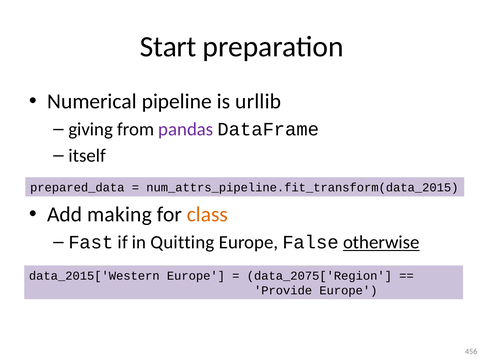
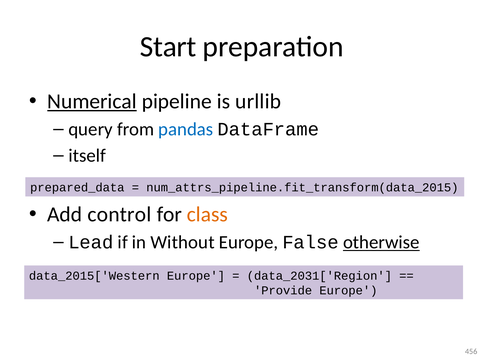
Numerical underline: none -> present
giving: giving -> query
pandas colour: purple -> blue
making: making -> control
Fast: Fast -> Lead
Quitting: Quitting -> Without
data_2075['Region: data_2075['Region -> data_2031['Region
